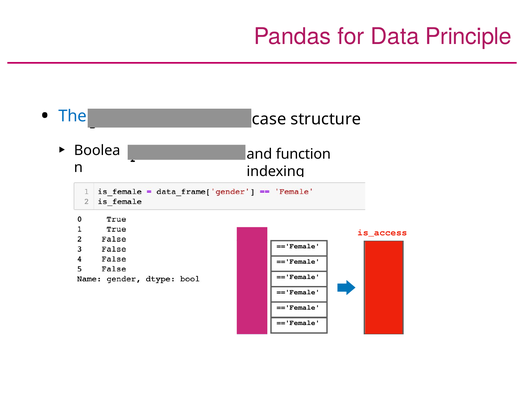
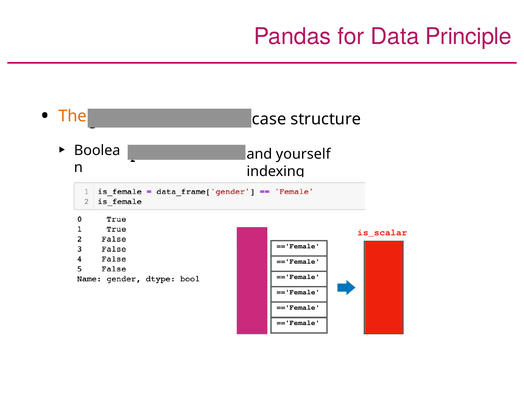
The colour: blue -> orange
function: function -> yourself
is_access: is_access -> is_scalar
